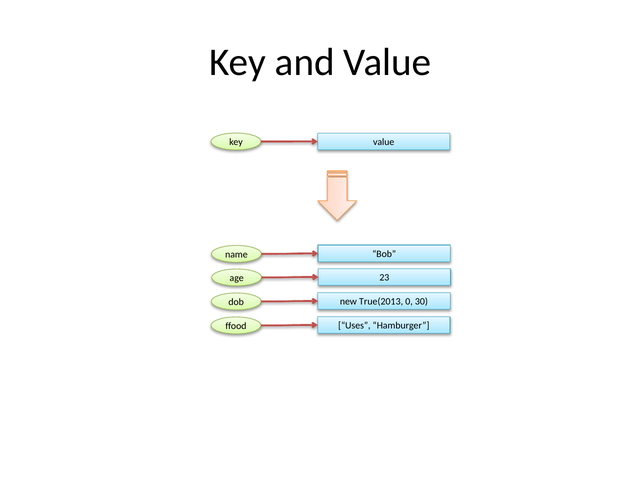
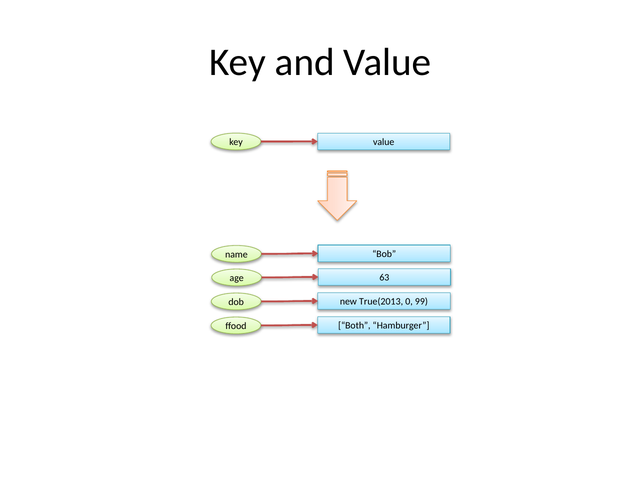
23: 23 -> 63
30: 30 -> 99
Uses: Uses -> Both
